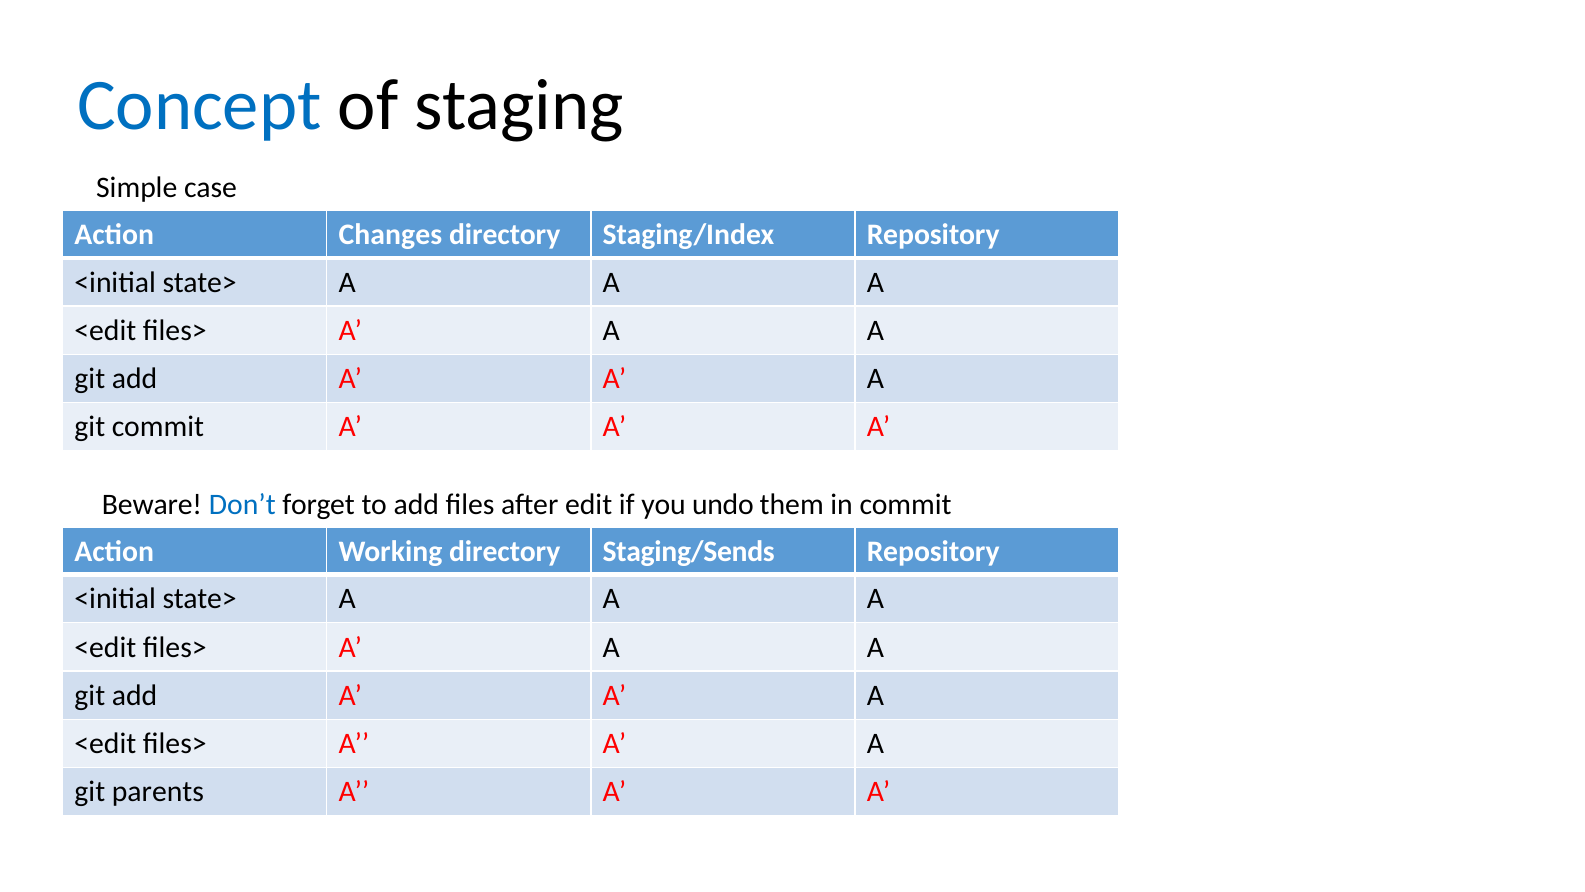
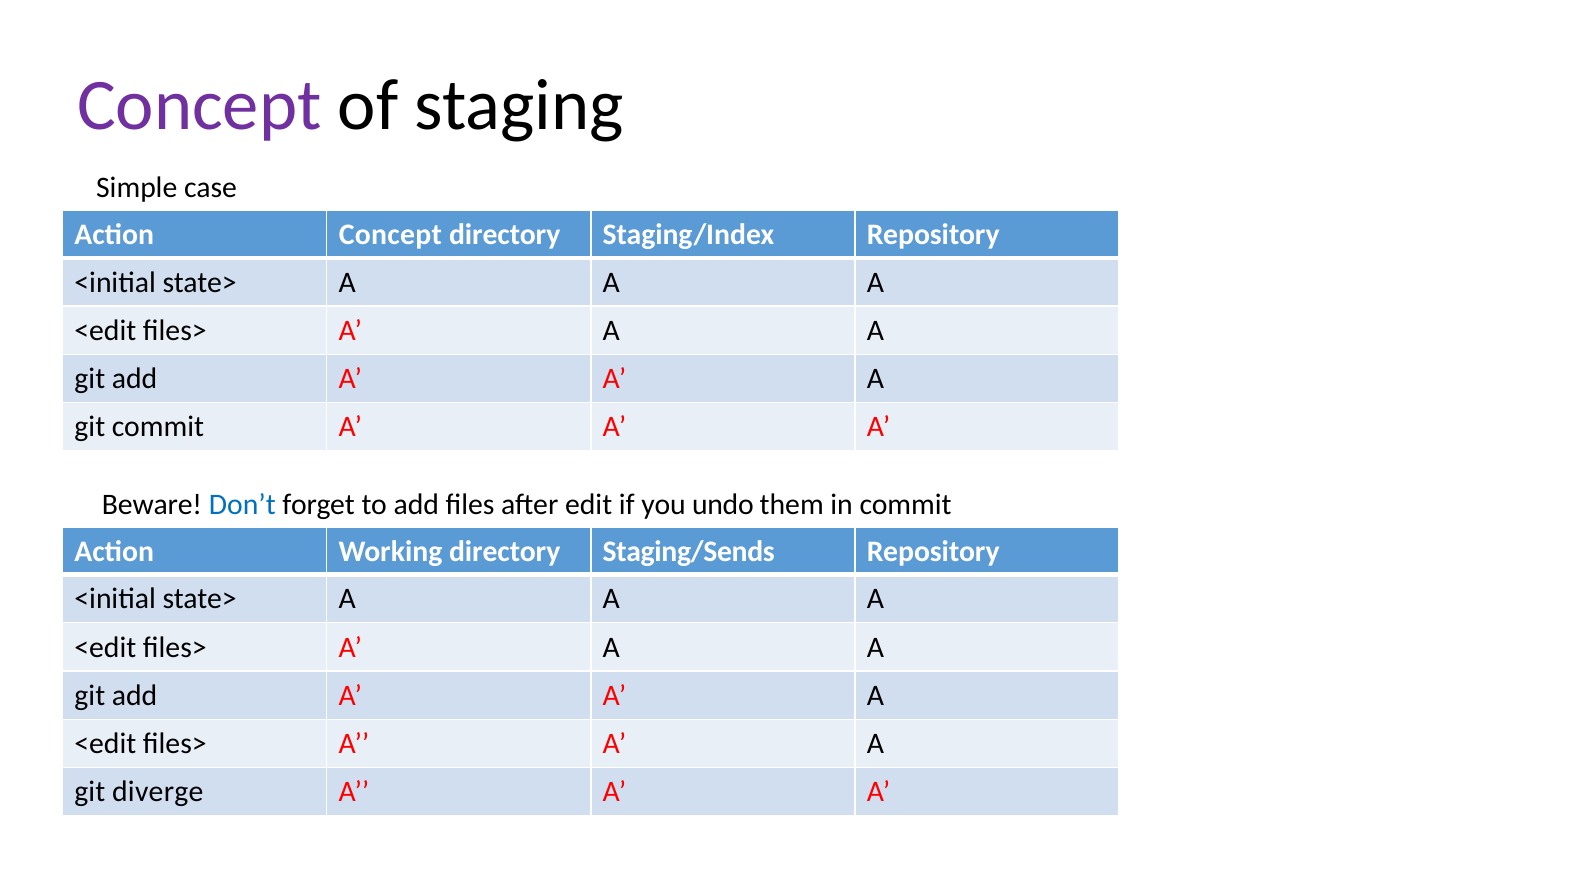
Concept at (199, 106) colour: blue -> purple
Action Changes: Changes -> Concept
parents: parents -> diverge
